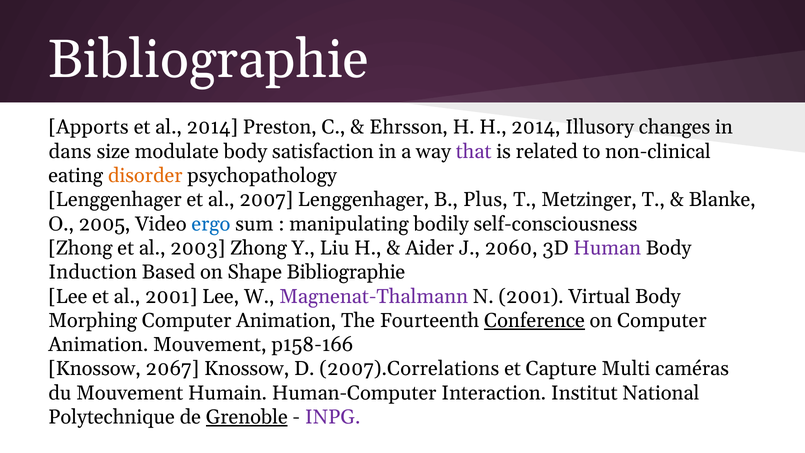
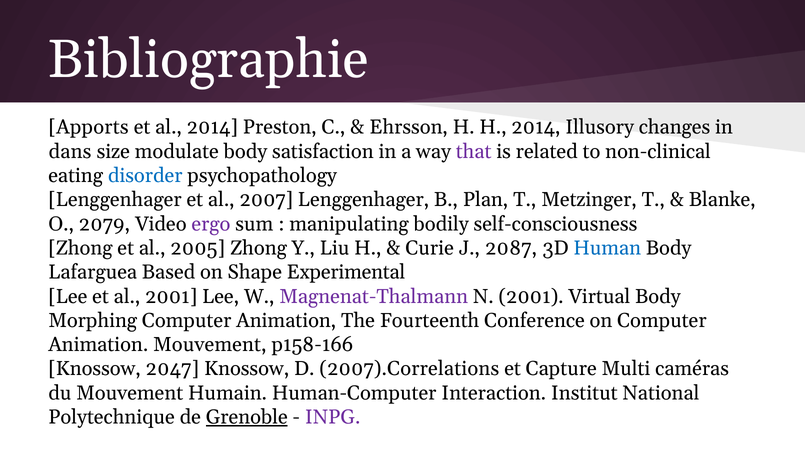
disorder colour: orange -> blue
Plus: Plus -> Plan
2005: 2005 -> 2079
ergo colour: blue -> purple
2003: 2003 -> 2005
Aider: Aider -> Curie
2060: 2060 -> 2087
Human colour: purple -> blue
Induction: Induction -> Lafarguea
Shape Bibliographie: Bibliographie -> Experimental
Conference underline: present -> none
2067: 2067 -> 2047
